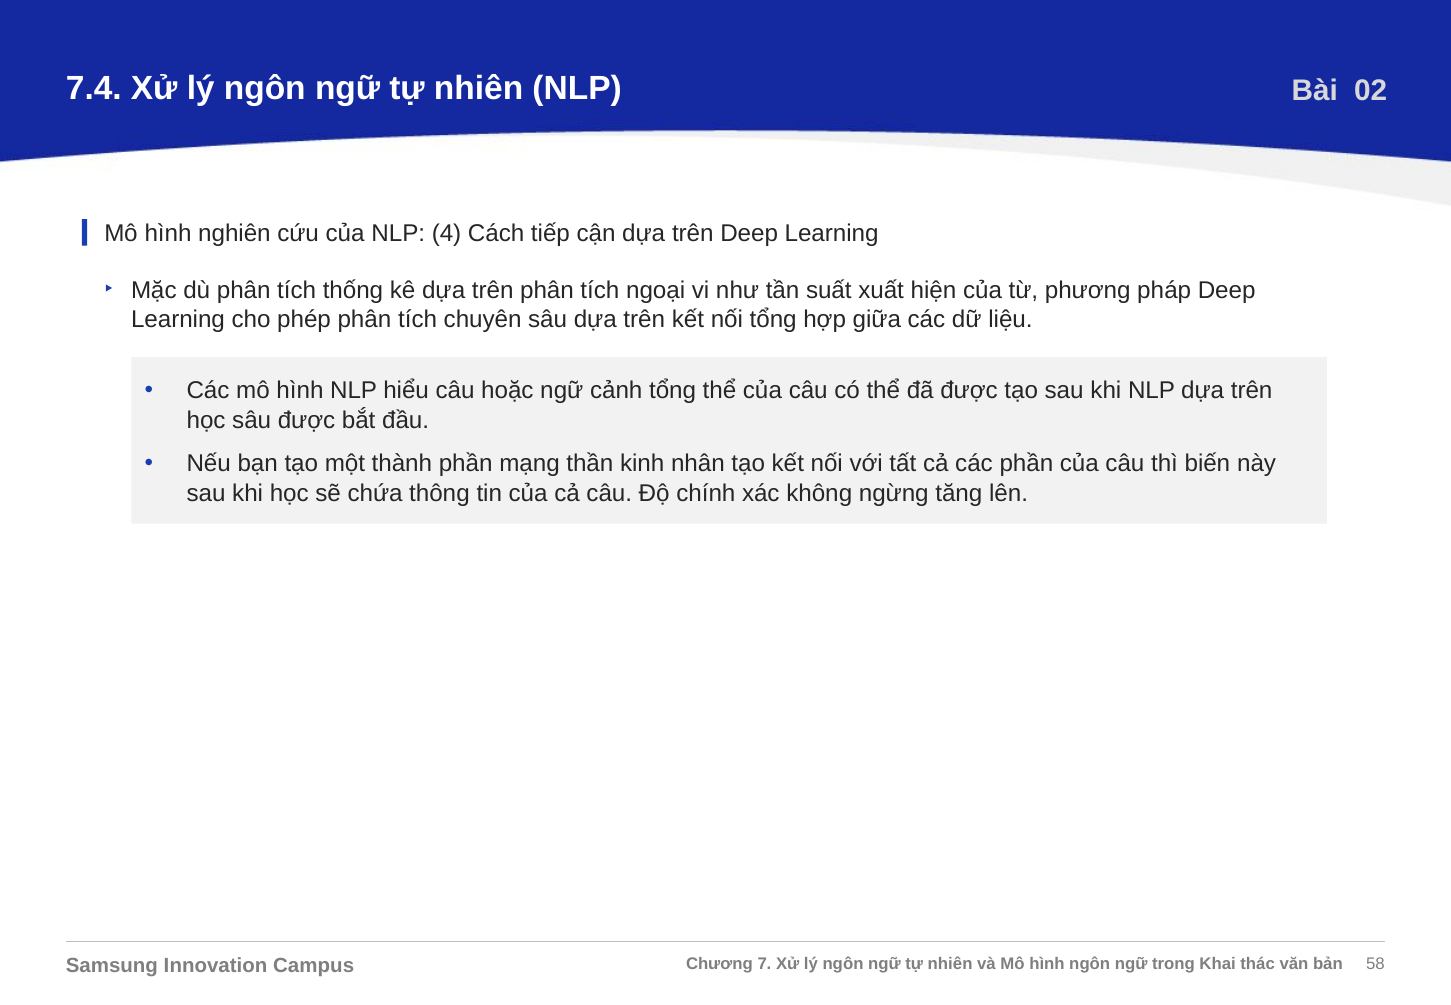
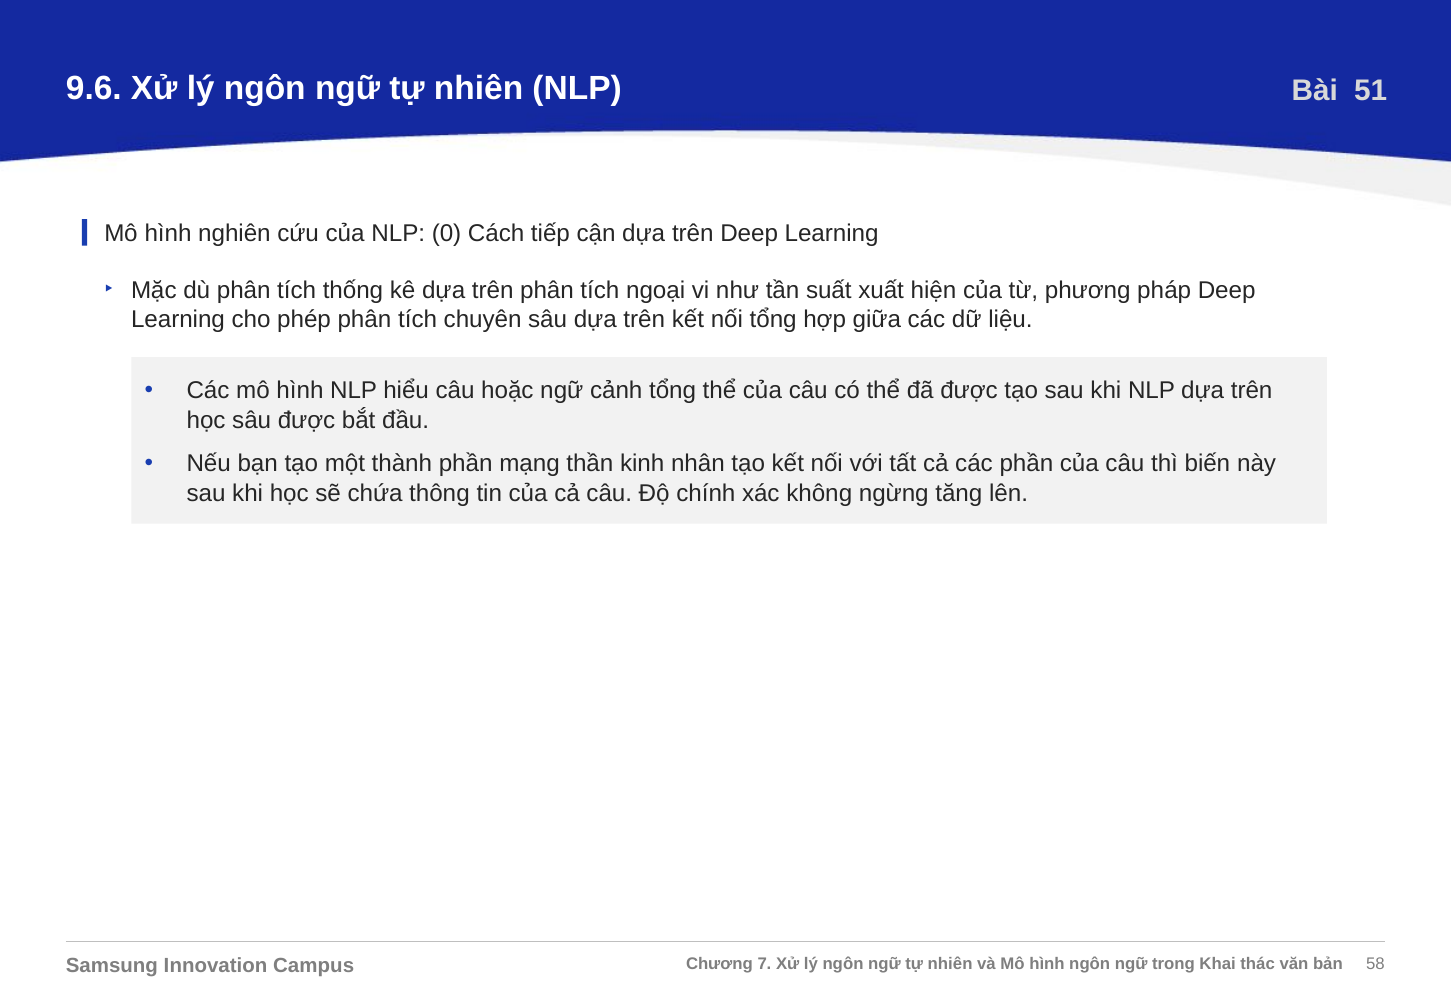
7.4: 7.4 -> 9.6
02: 02 -> 51
4: 4 -> 0
